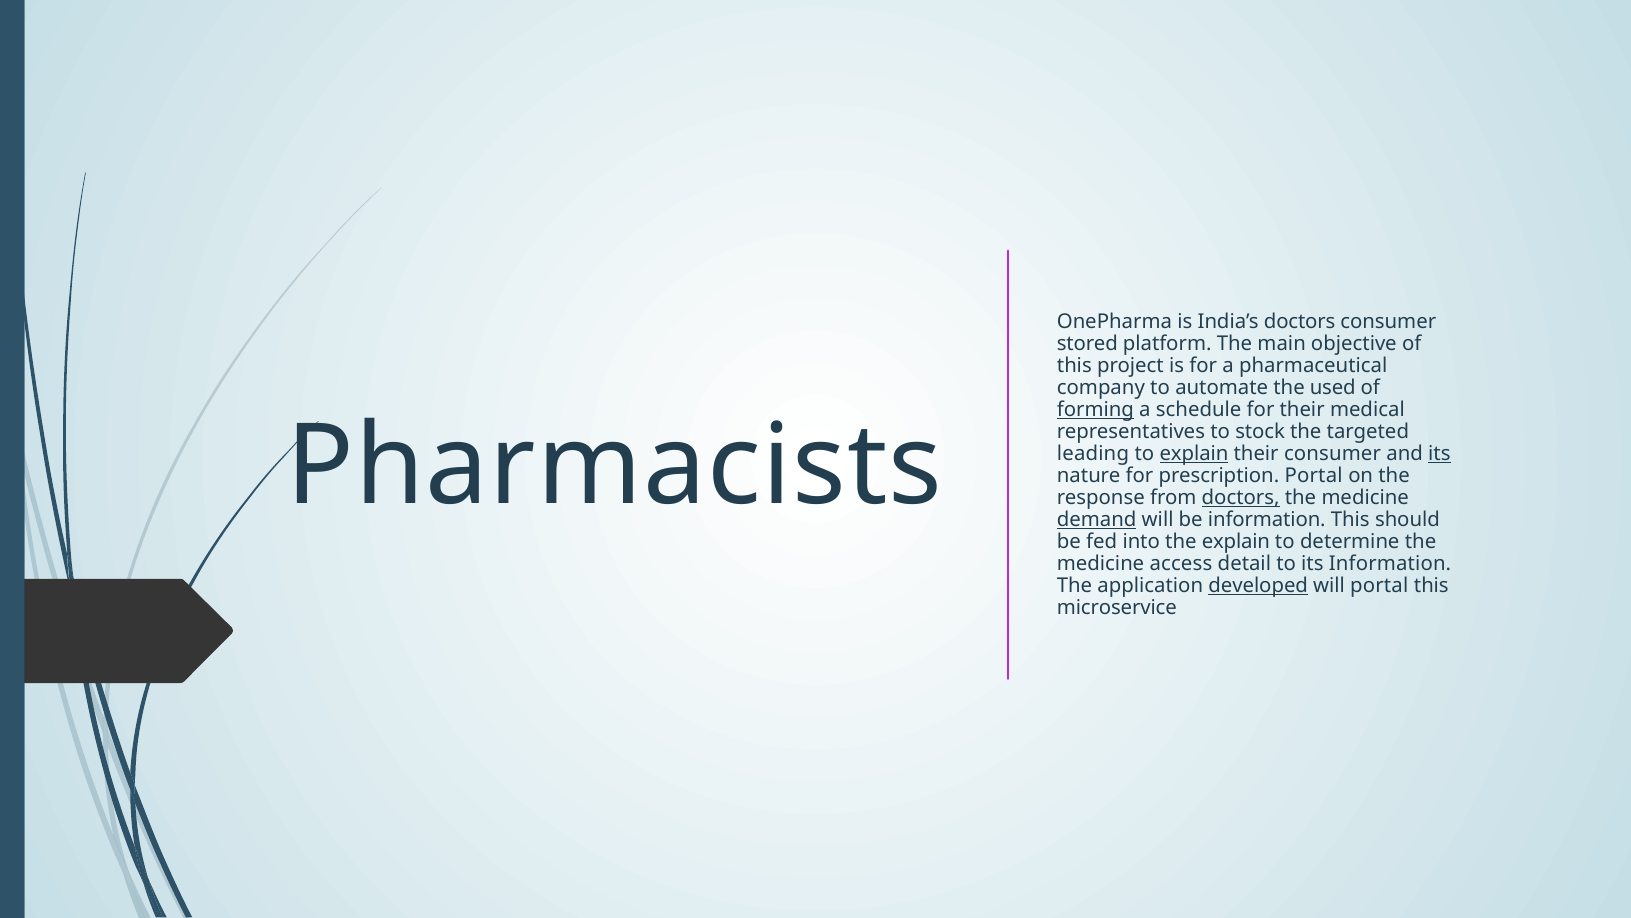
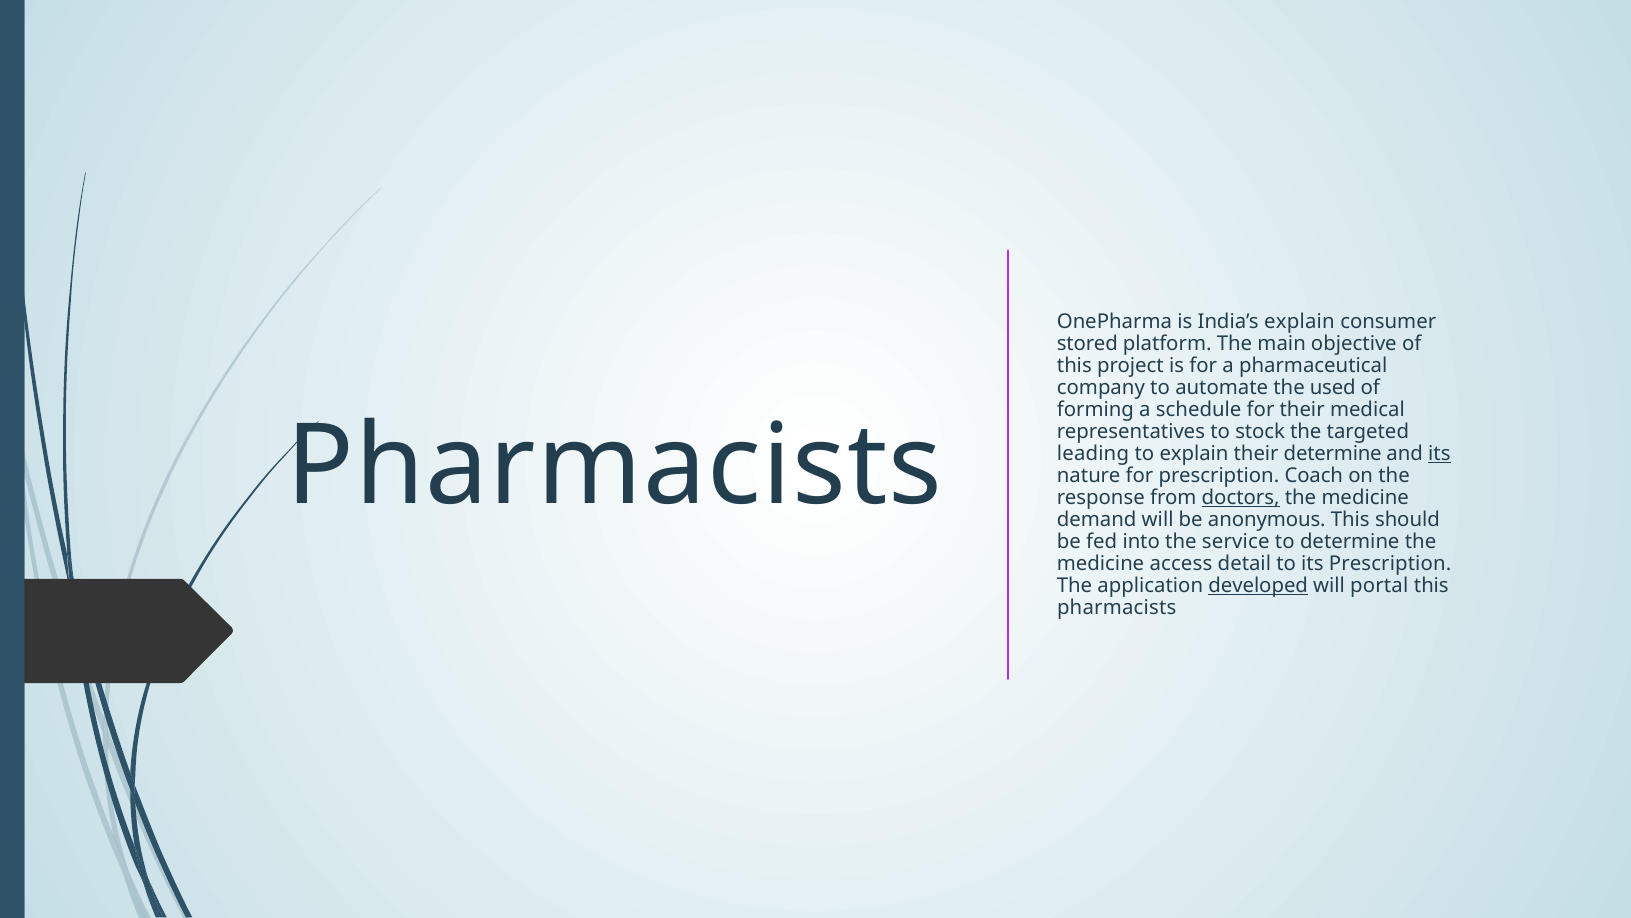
India’s doctors: doctors -> explain
forming underline: present -> none
explain at (1194, 453) underline: present -> none
their consumer: consumer -> determine
prescription Portal: Portal -> Coach
demand underline: present -> none
be information: information -> anonymous
the explain: explain -> service
its Information: Information -> Prescription
microservice at (1117, 607): microservice -> pharmacists
